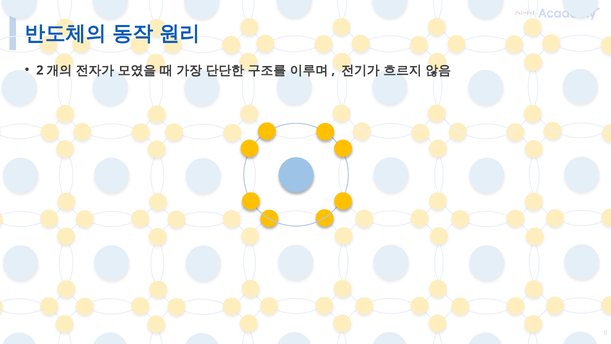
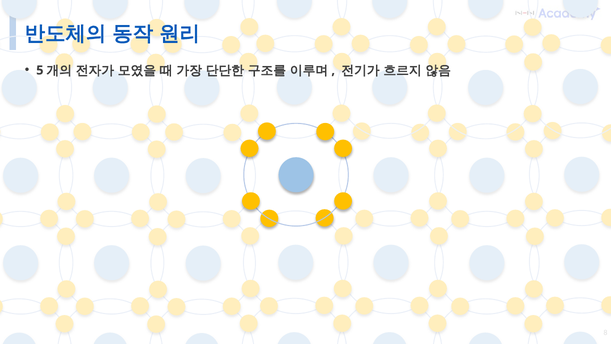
2: 2 -> 5
